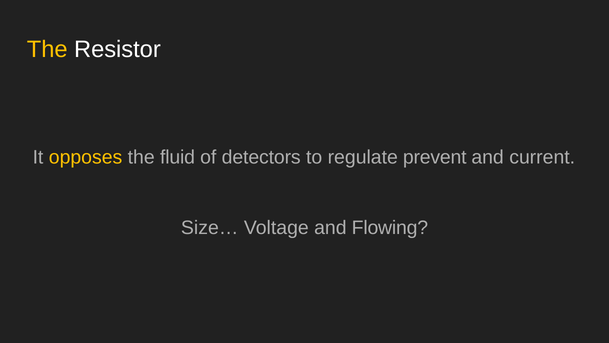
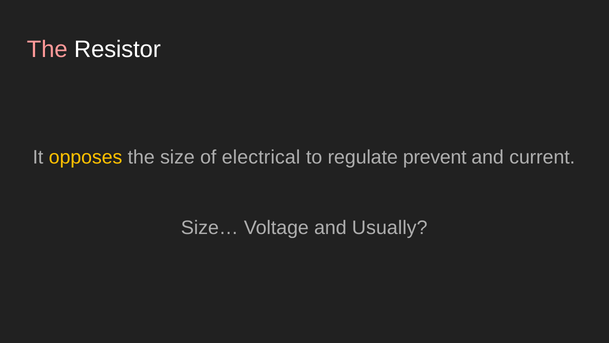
The at (47, 49) colour: yellow -> pink
fluid: fluid -> size
detectors: detectors -> electrical
Flowing: Flowing -> Usually
